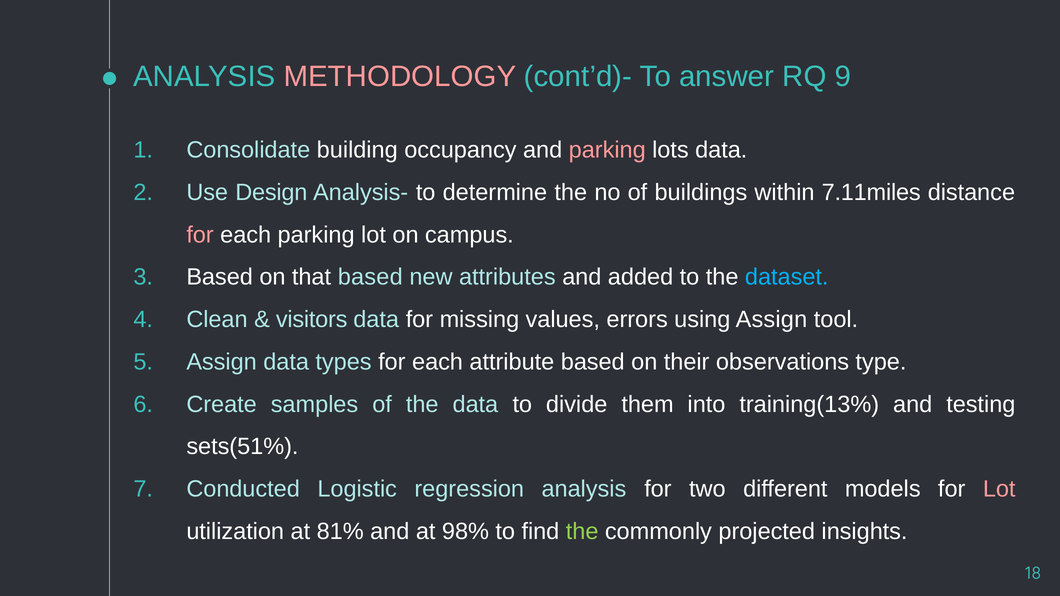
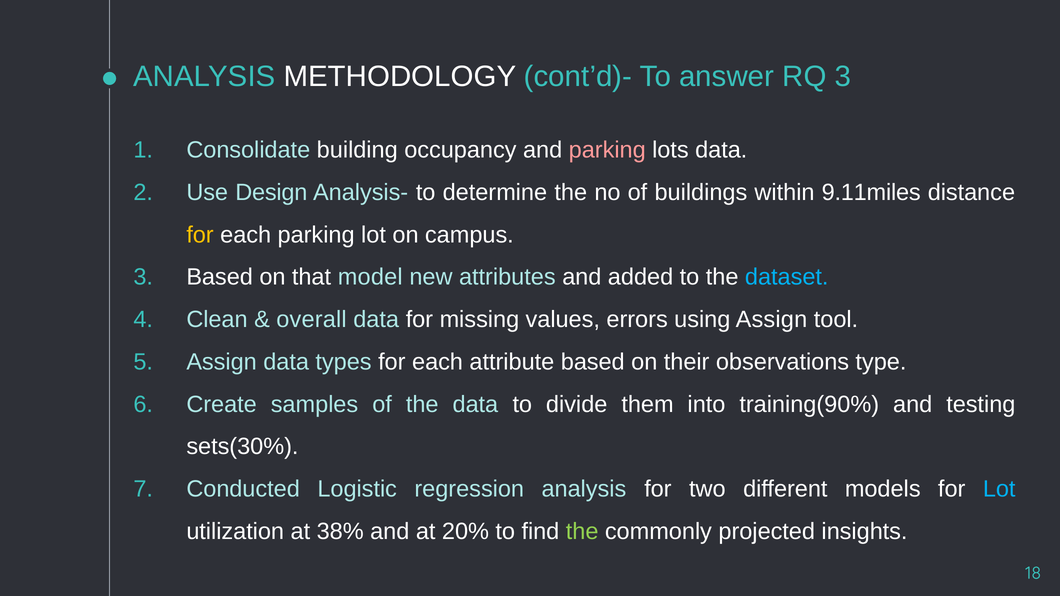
METHODOLOGY colour: pink -> white
RQ 9: 9 -> 3
7.11miles: 7.11miles -> 9.11miles
for at (200, 235) colour: pink -> yellow
that based: based -> model
visitors: visitors -> overall
training(13%: training(13% -> training(90%
sets(51%: sets(51% -> sets(30%
Lot at (999, 489) colour: pink -> light blue
81%: 81% -> 38%
98%: 98% -> 20%
